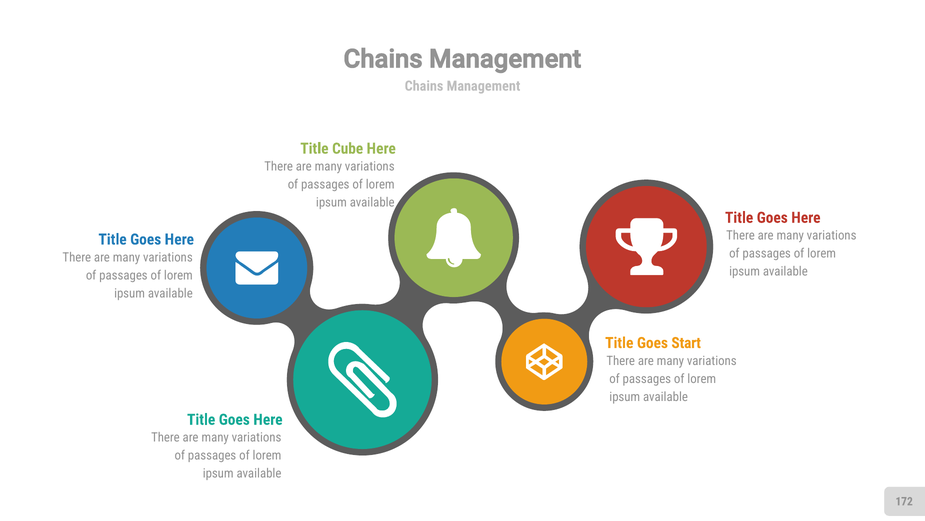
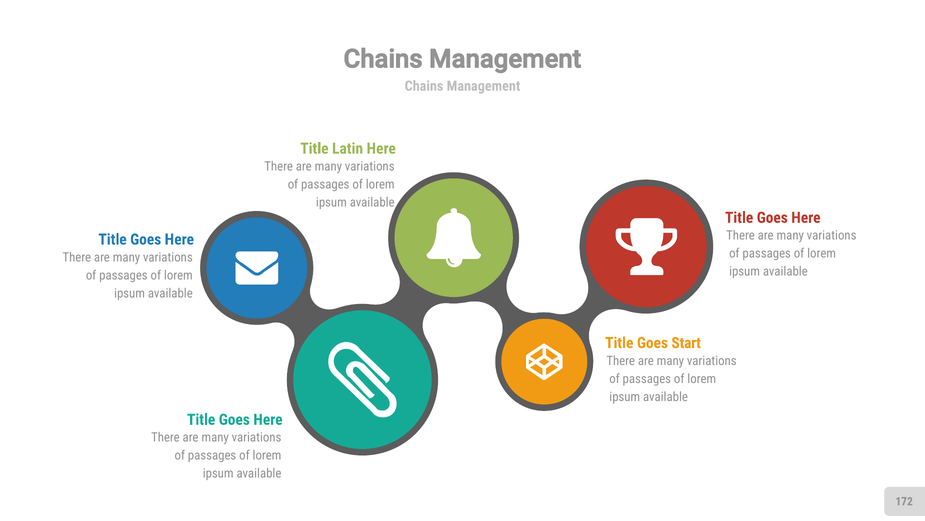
Cube: Cube -> Latin
